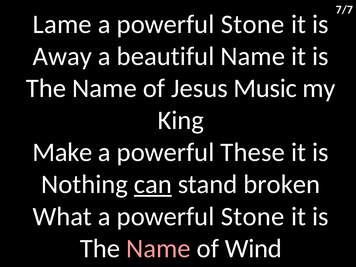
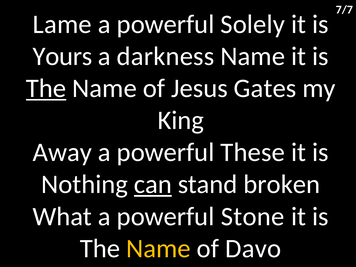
Stone at (253, 24): Stone -> Solely
Away: Away -> Yours
beautiful: beautiful -> darkness
The at (46, 88) underline: none -> present
Music: Music -> Gates
Make: Make -> Away
Name at (158, 248) colour: pink -> yellow
Wind: Wind -> Davo
